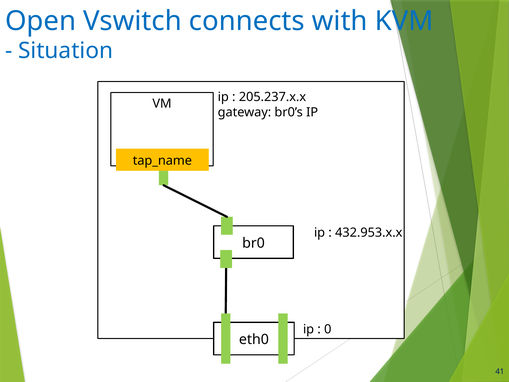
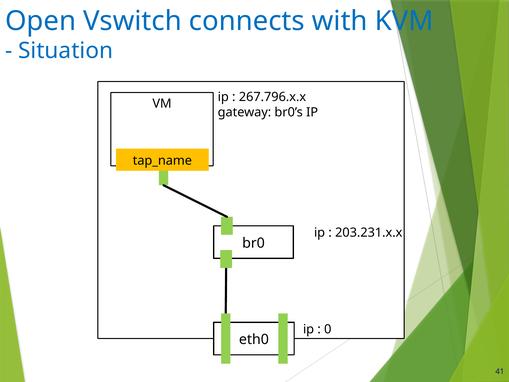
205.237.x.x: 205.237.x.x -> 267.796.x.x
432.953.x.x: 432.953.x.x -> 203.231.x.x
